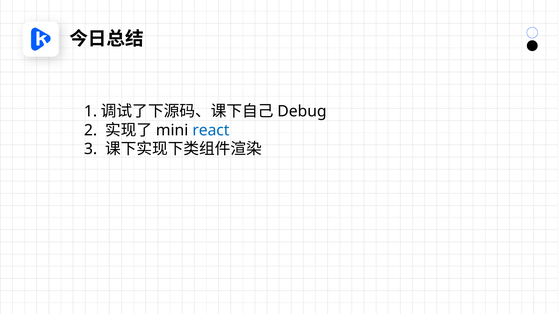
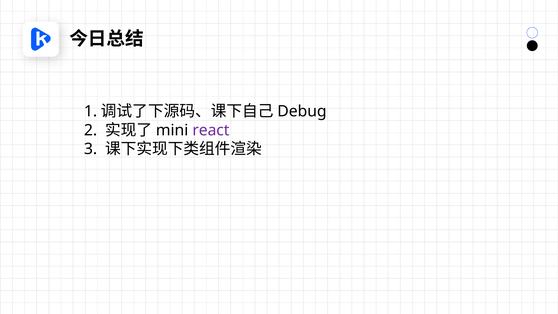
react colour: blue -> purple
